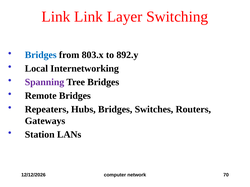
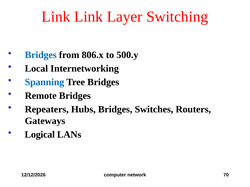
803.x: 803.x -> 806.x
892.y: 892.y -> 500.y
Spanning colour: purple -> blue
Station: Station -> Logical
